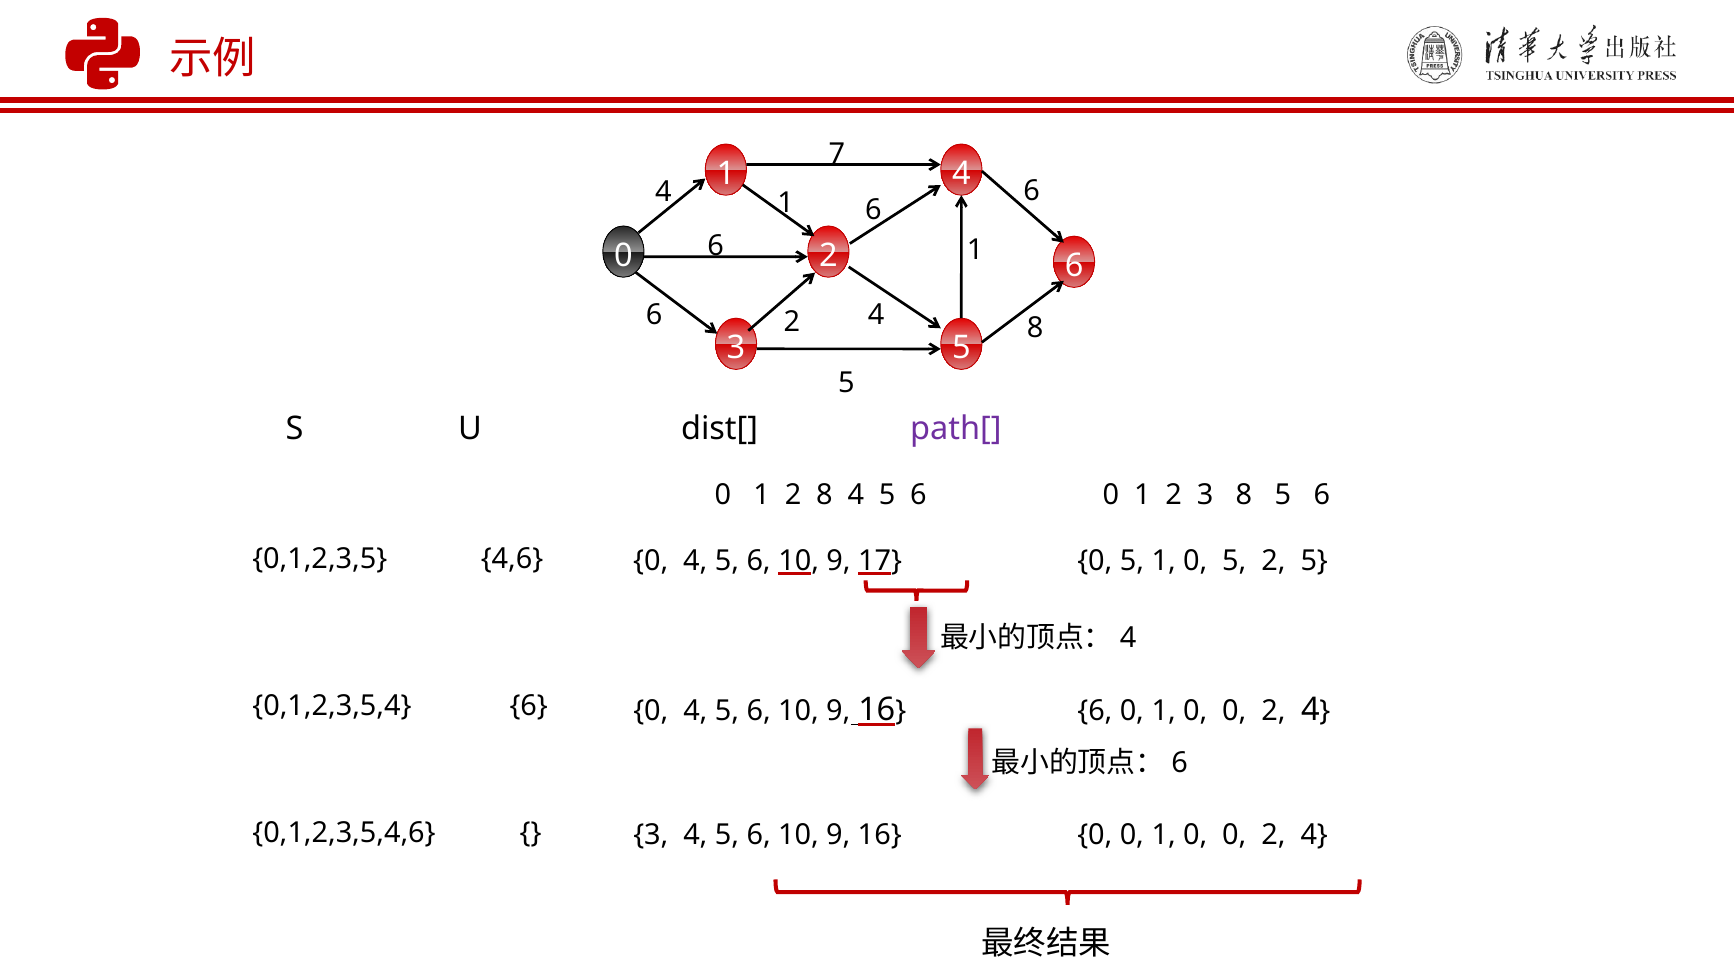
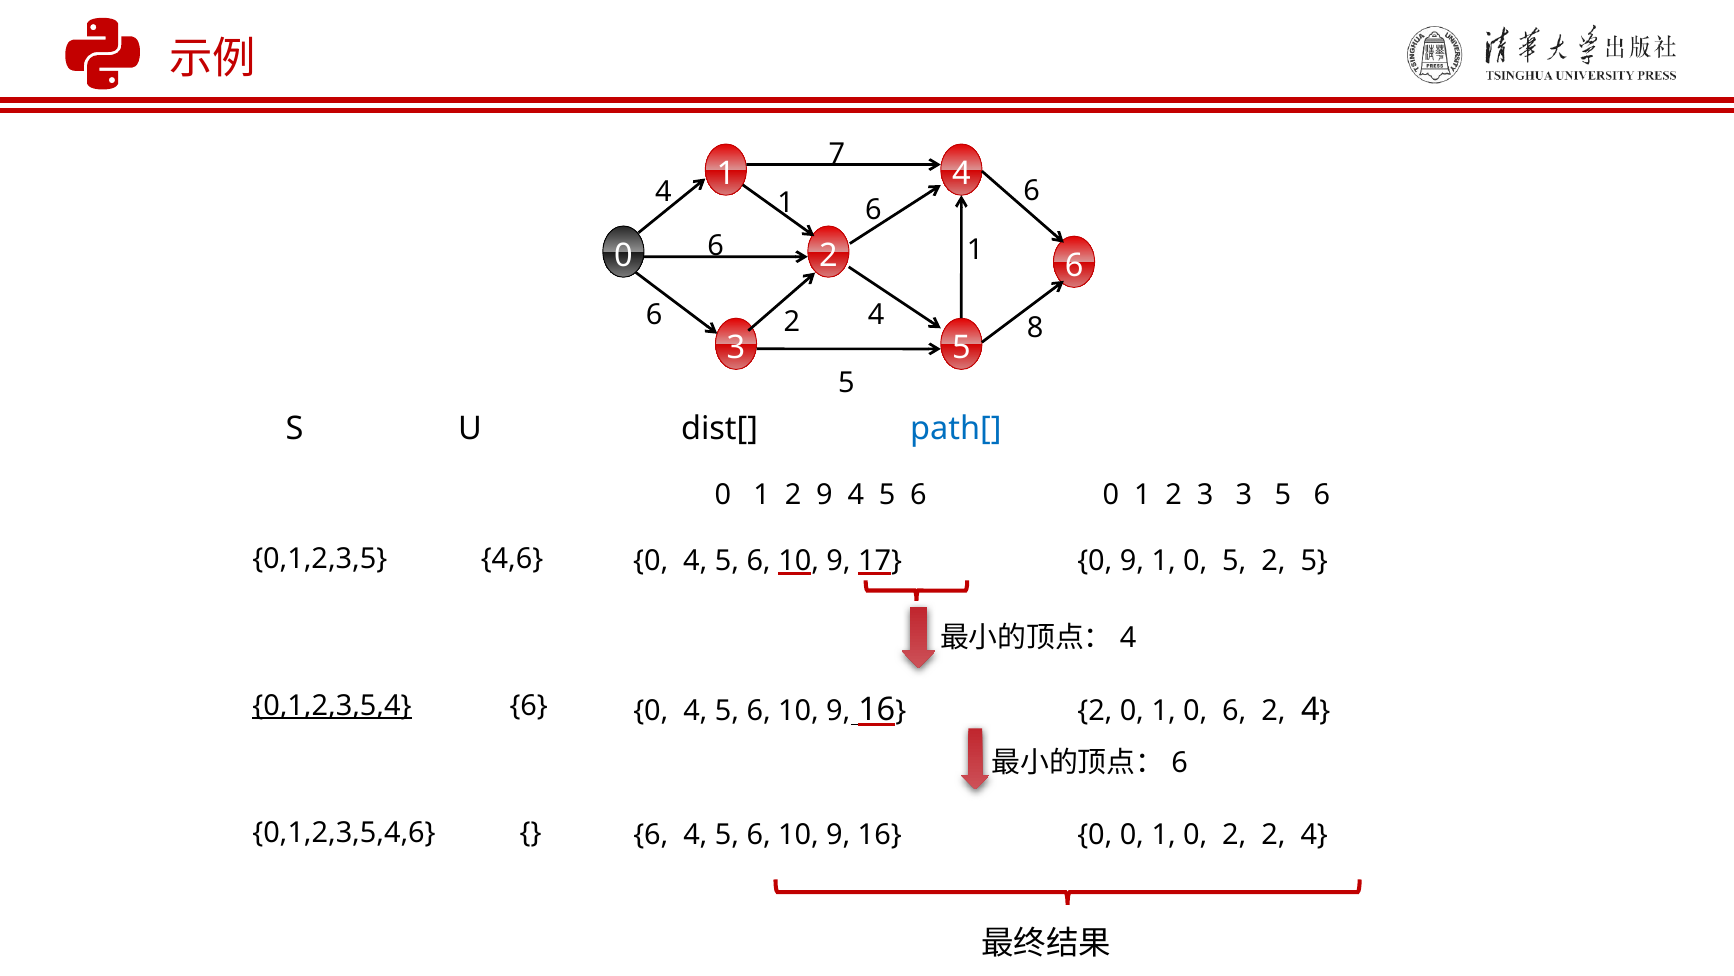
path[ colour: purple -> blue
2 8: 8 -> 9
3 8: 8 -> 3
17 0 5: 5 -> 9
0,1,2,3,5,4 underline: none -> present
16 6: 6 -> 2
0 at (1234, 711): 0 -> 6
3 at (651, 835): 3 -> 6
0 at (1234, 835): 0 -> 2
